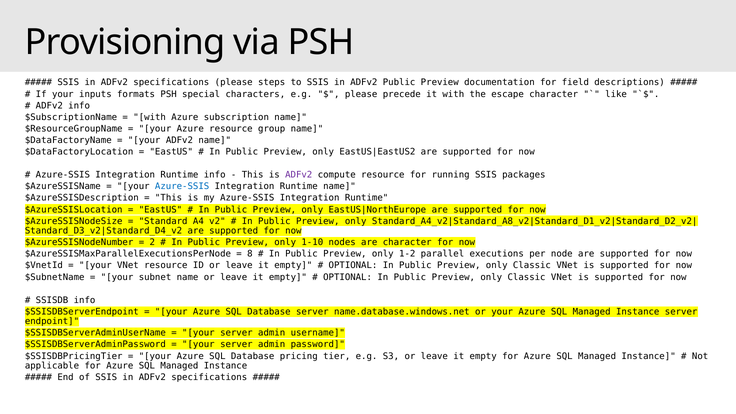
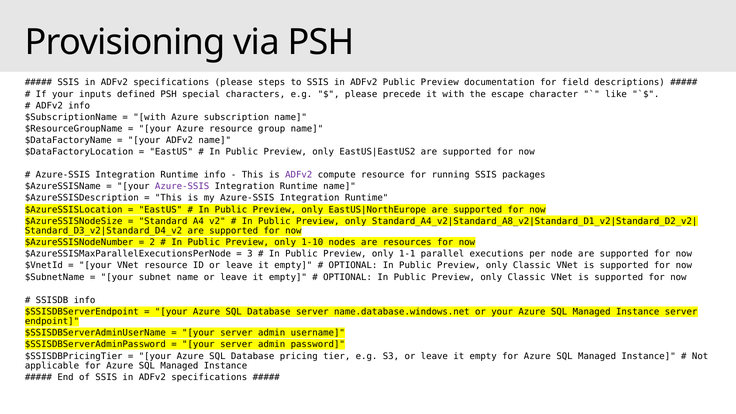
formats: formats -> defined
Azure-SSIS at (182, 186) colour: blue -> purple
are character: character -> resources
8: 8 -> 3
1-2: 1-2 -> 1-1
